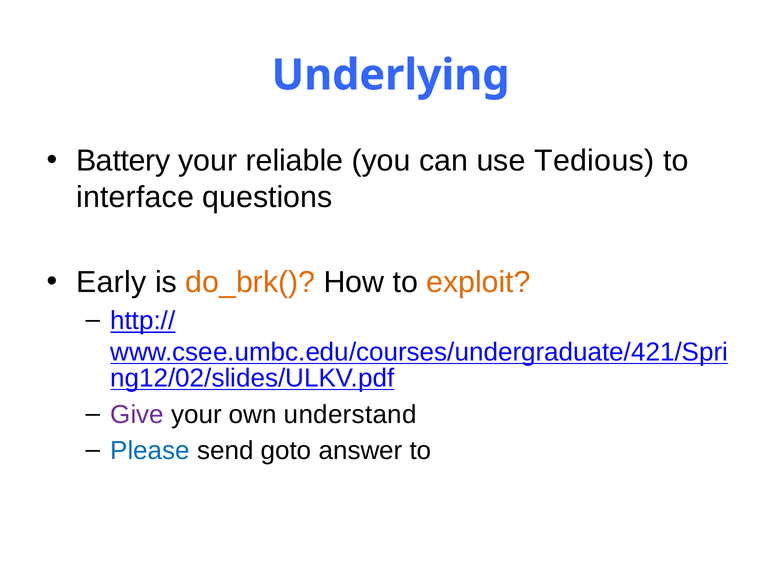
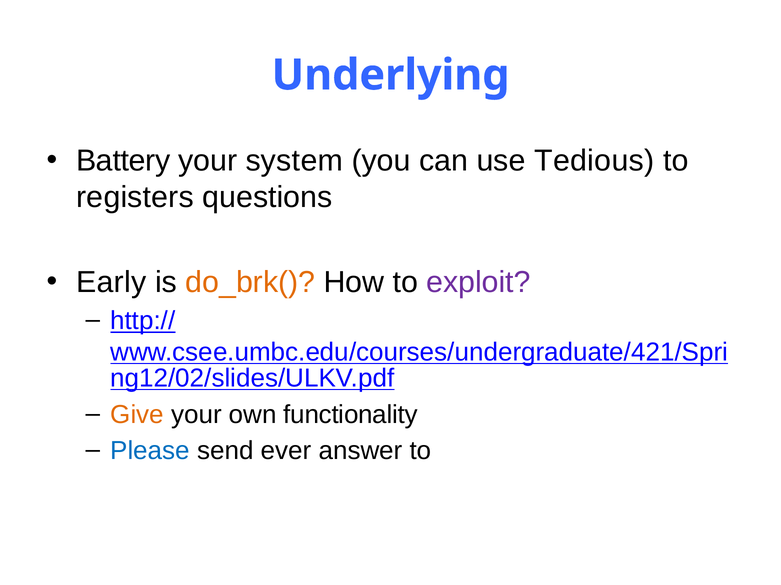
reliable: reliable -> system
interface: interface -> registers
exploit colour: orange -> purple
Give colour: purple -> orange
understand: understand -> functionality
goto: goto -> ever
